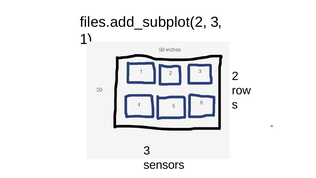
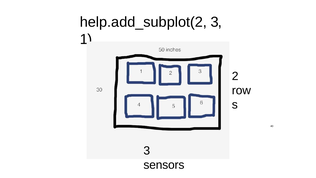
files.add_subplot(2: files.add_subplot(2 -> help.add_subplot(2
